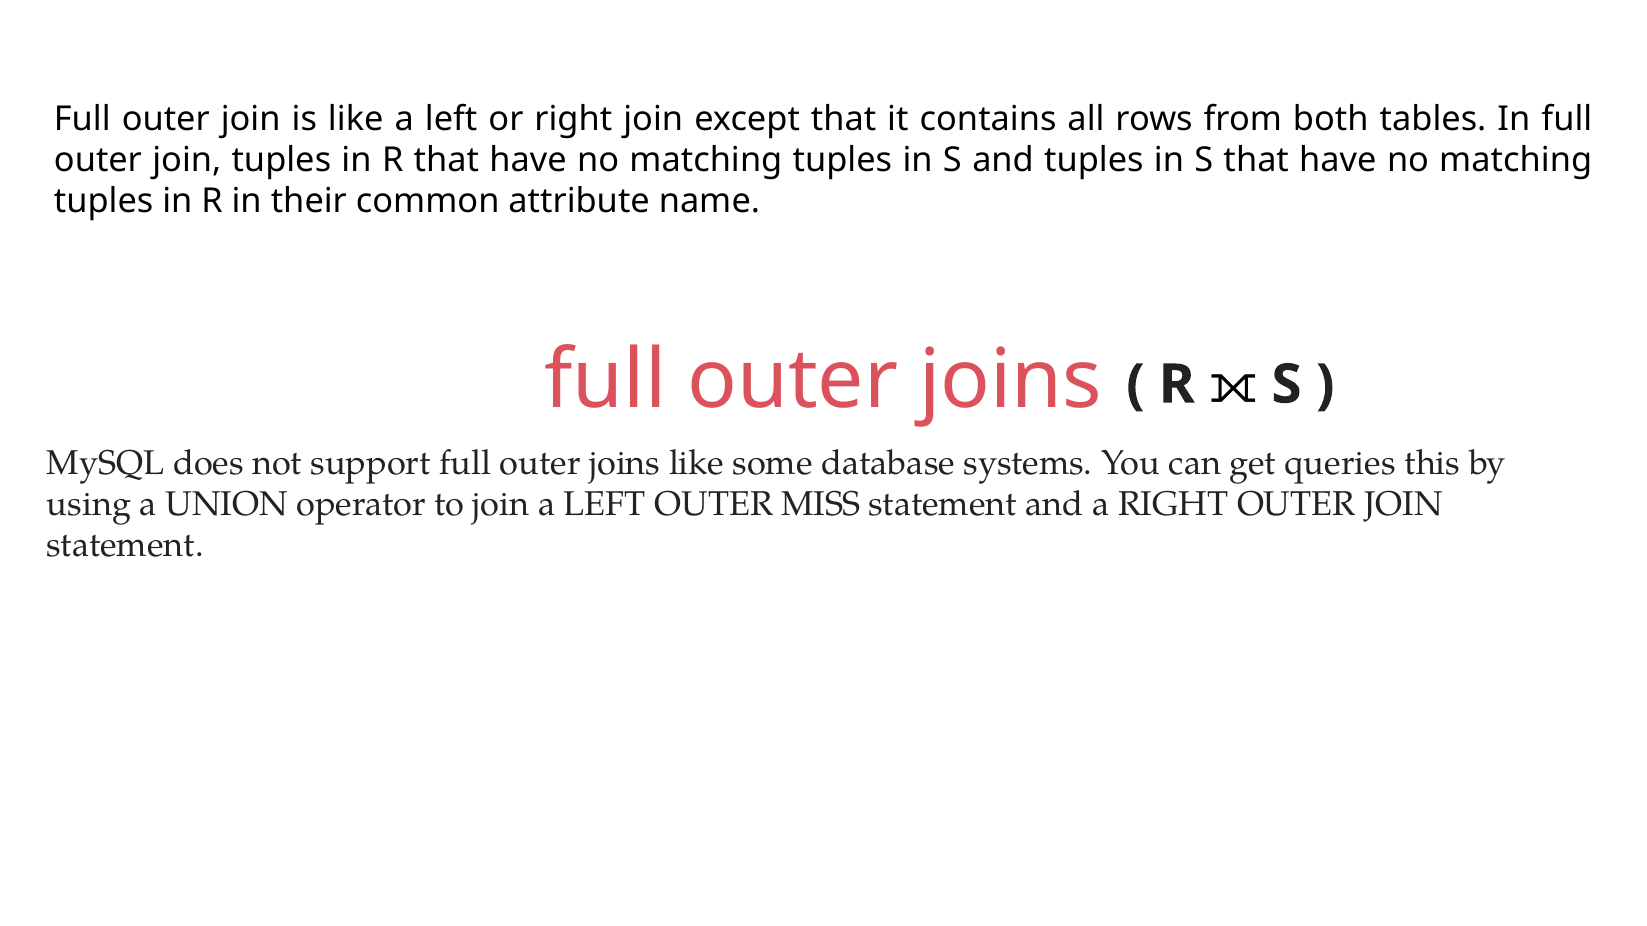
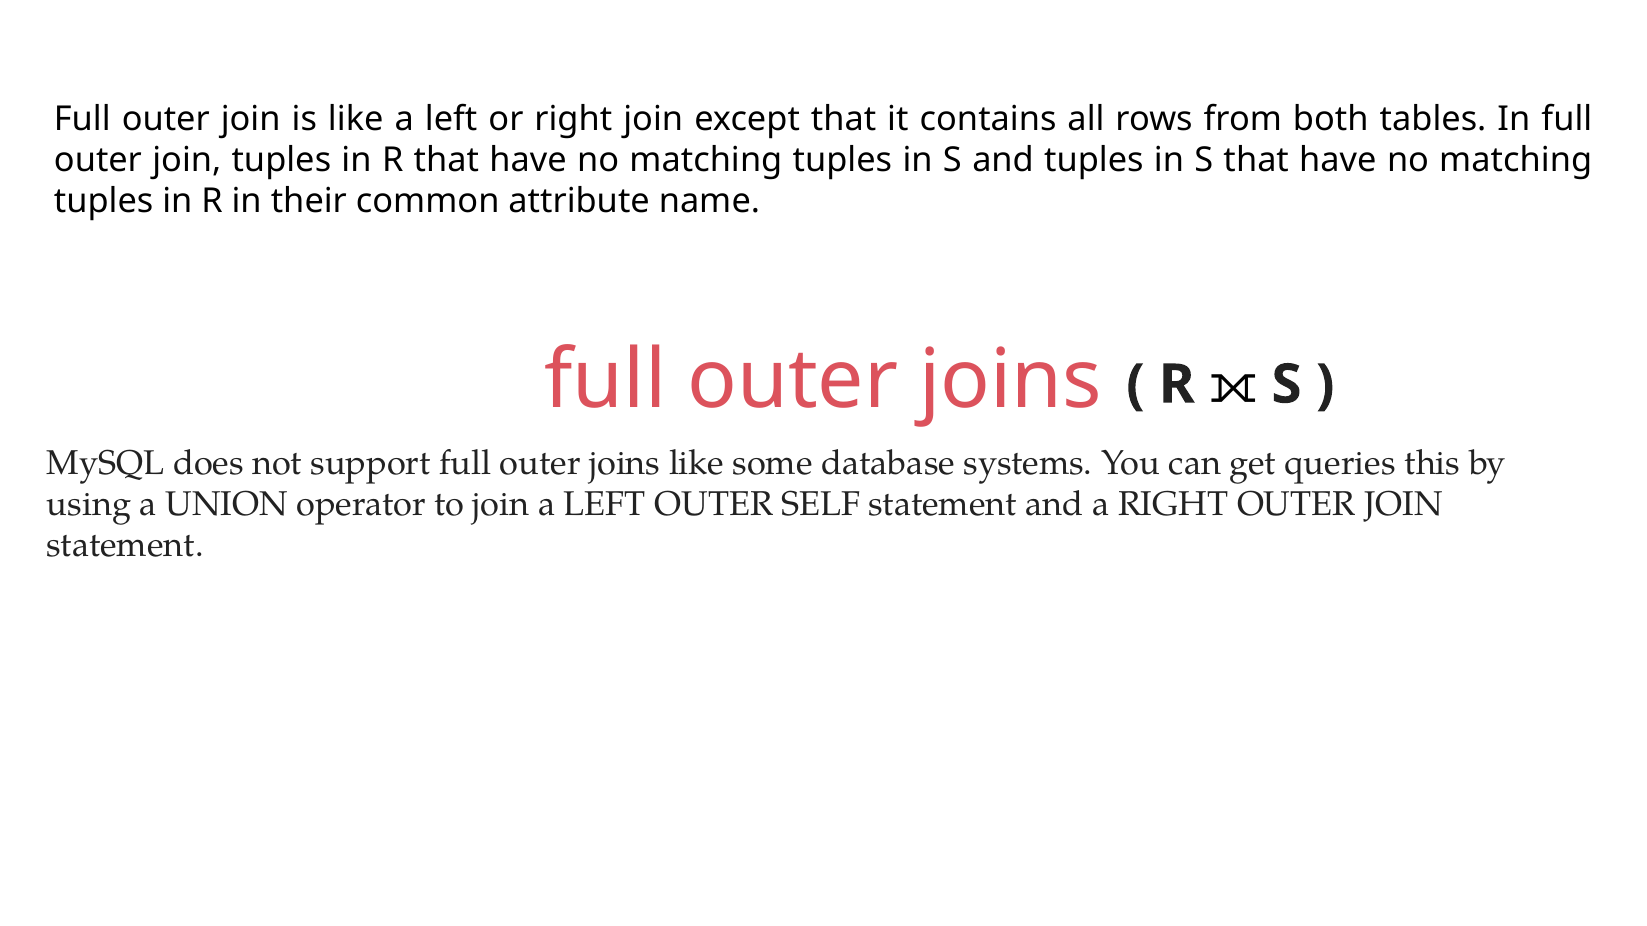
MISS: MISS -> SELF
